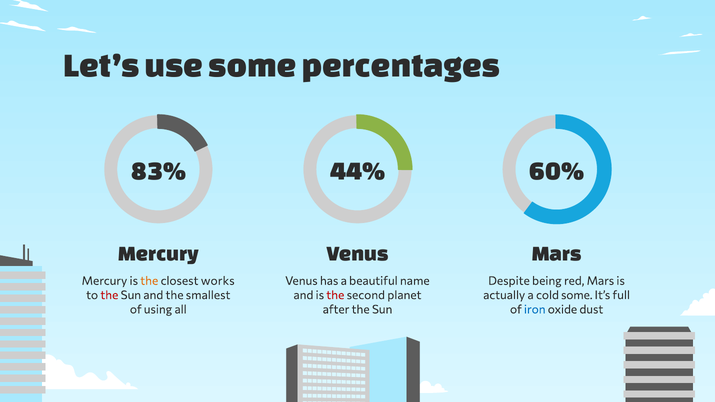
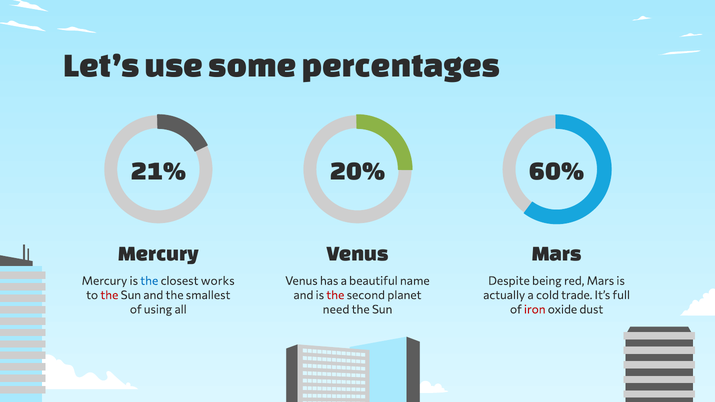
83%: 83% -> 21%
44%: 44% -> 20%
the at (149, 281) colour: orange -> blue
cold some: some -> trade
after: after -> need
iron colour: blue -> red
